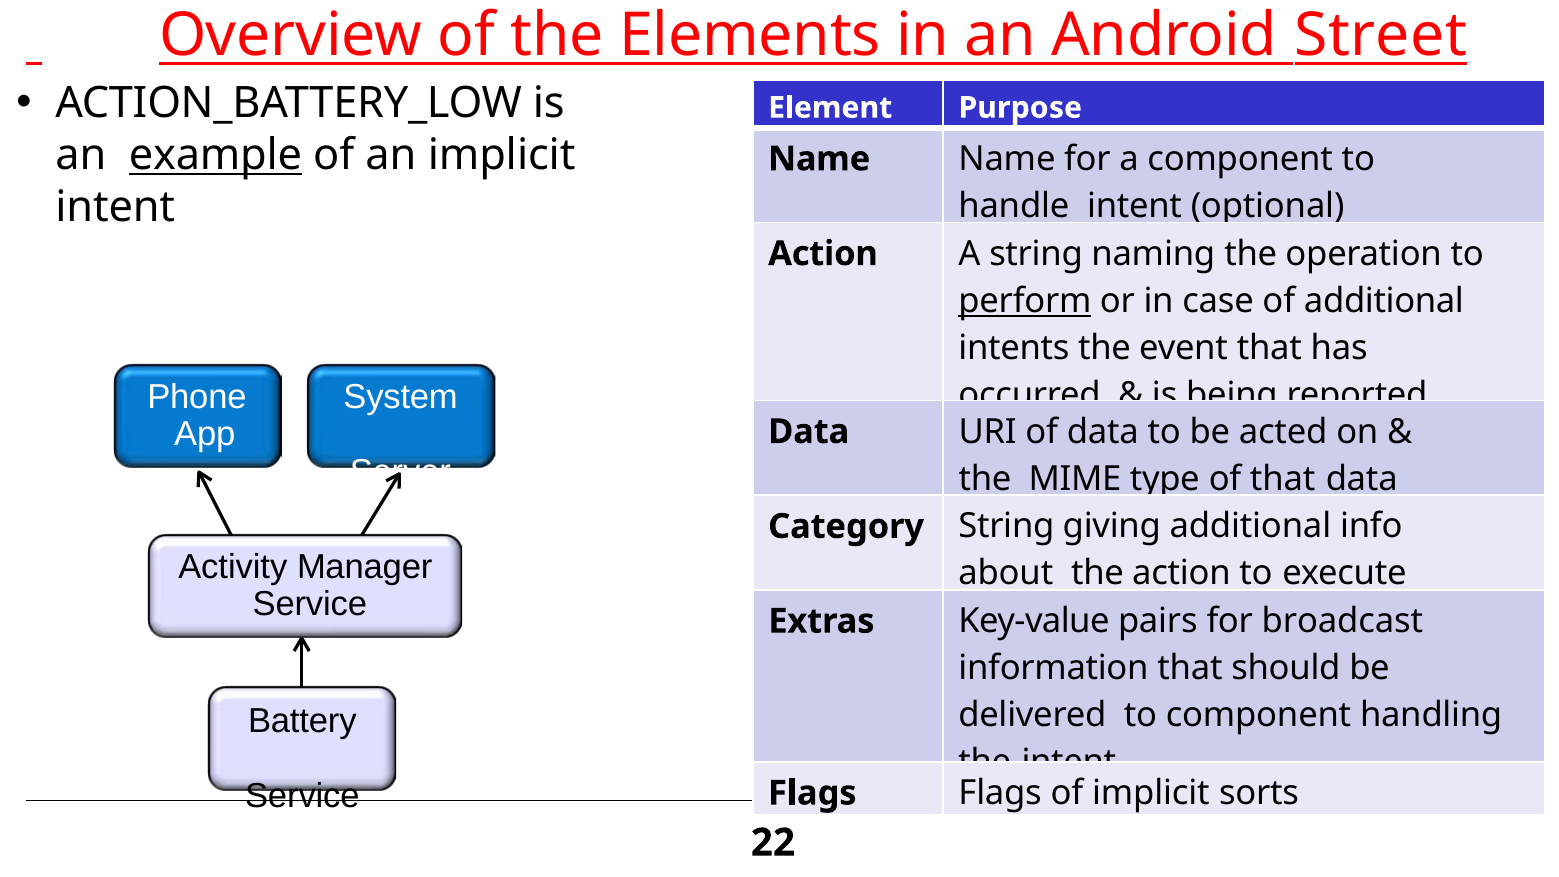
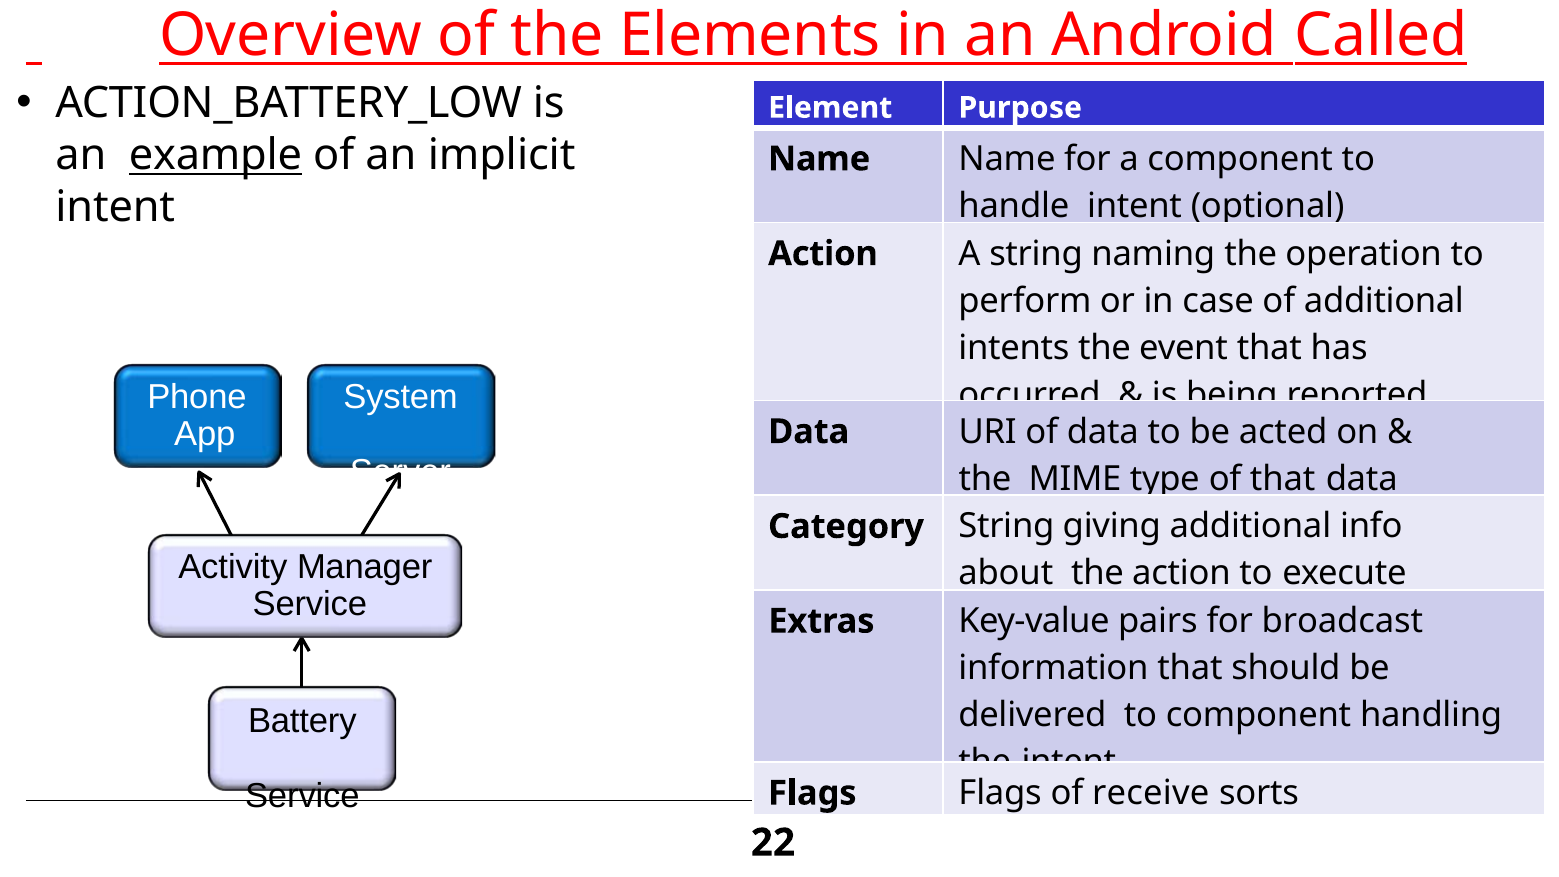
Street: Street -> Called
perform underline: present -> none
of implicit: implicit -> receive
